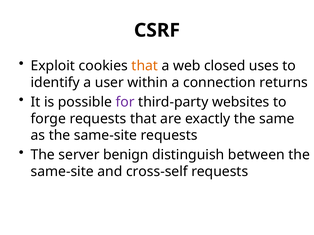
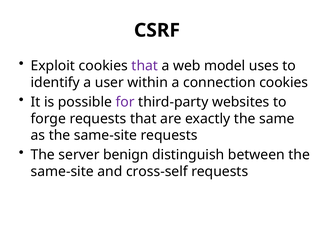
that at (145, 66) colour: orange -> purple
closed: closed -> model
connection returns: returns -> cookies
